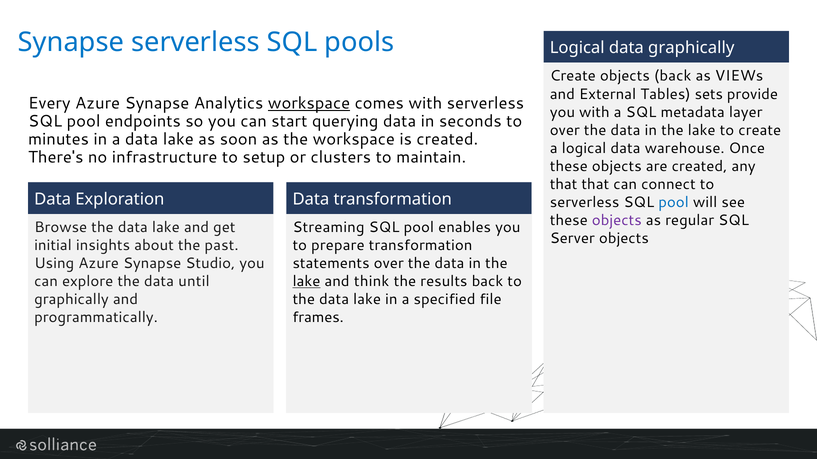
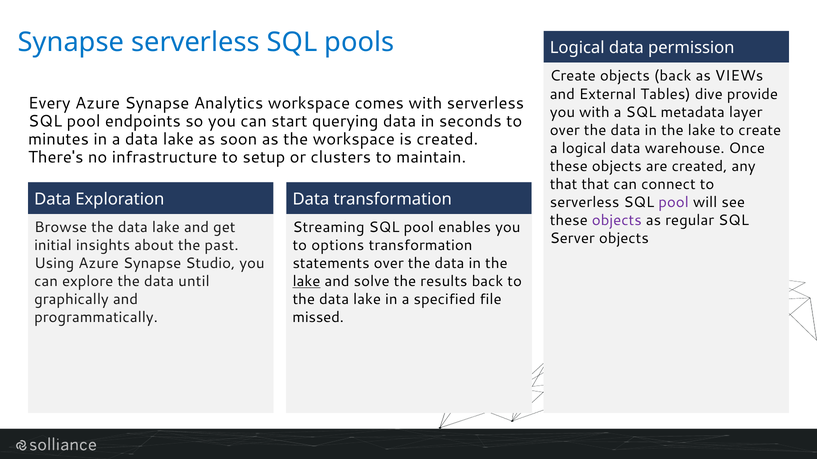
data graphically: graphically -> permission
sets: sets -> dive
workspace at (309, 103) underline: present -> none
pool at (674, 202) colour: blue -> purple
prepare: prepare -> options
think: think -> solve
frames: frames -> missed
